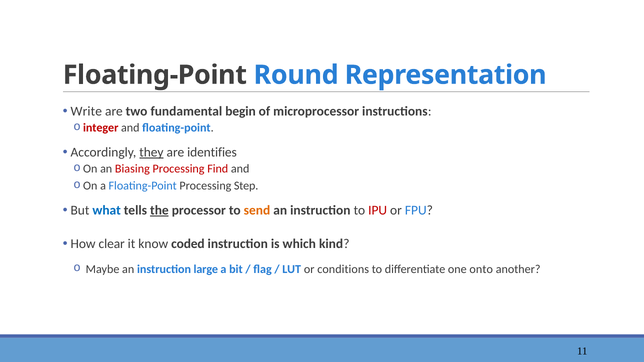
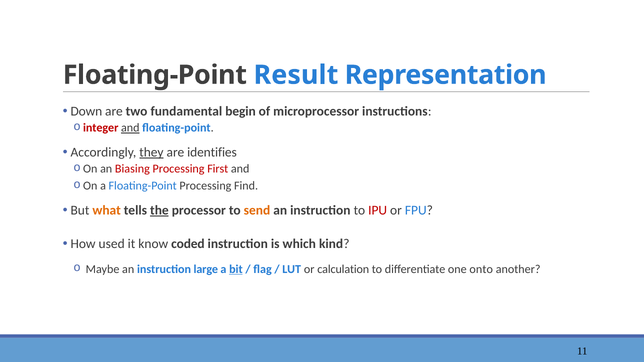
Round: Round -> Result
Write: Write -> Down
and at (130, 128) underline: none -> present
Find: Find -> First
Step: Step -> Find
what colour: blue -> orange
clear: clear -> used
bit underline: none -> present
conditions: conditions -> calculation
